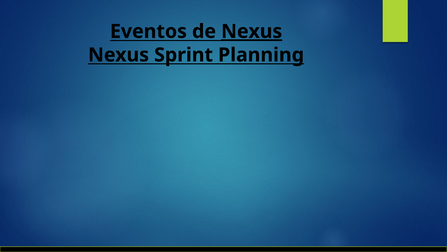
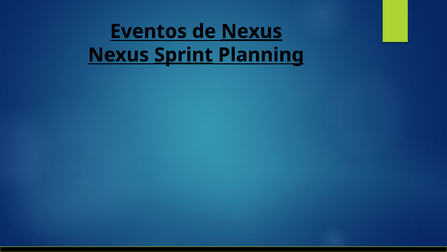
Sprint underline: none -> present
